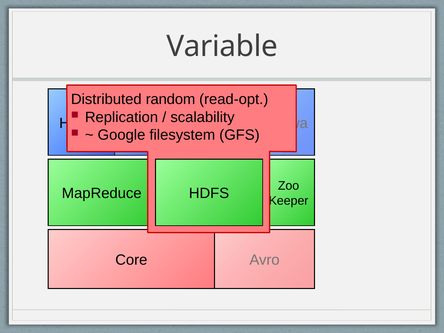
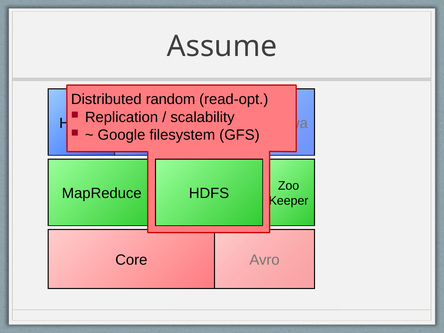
Variable: Variable -> Assume
